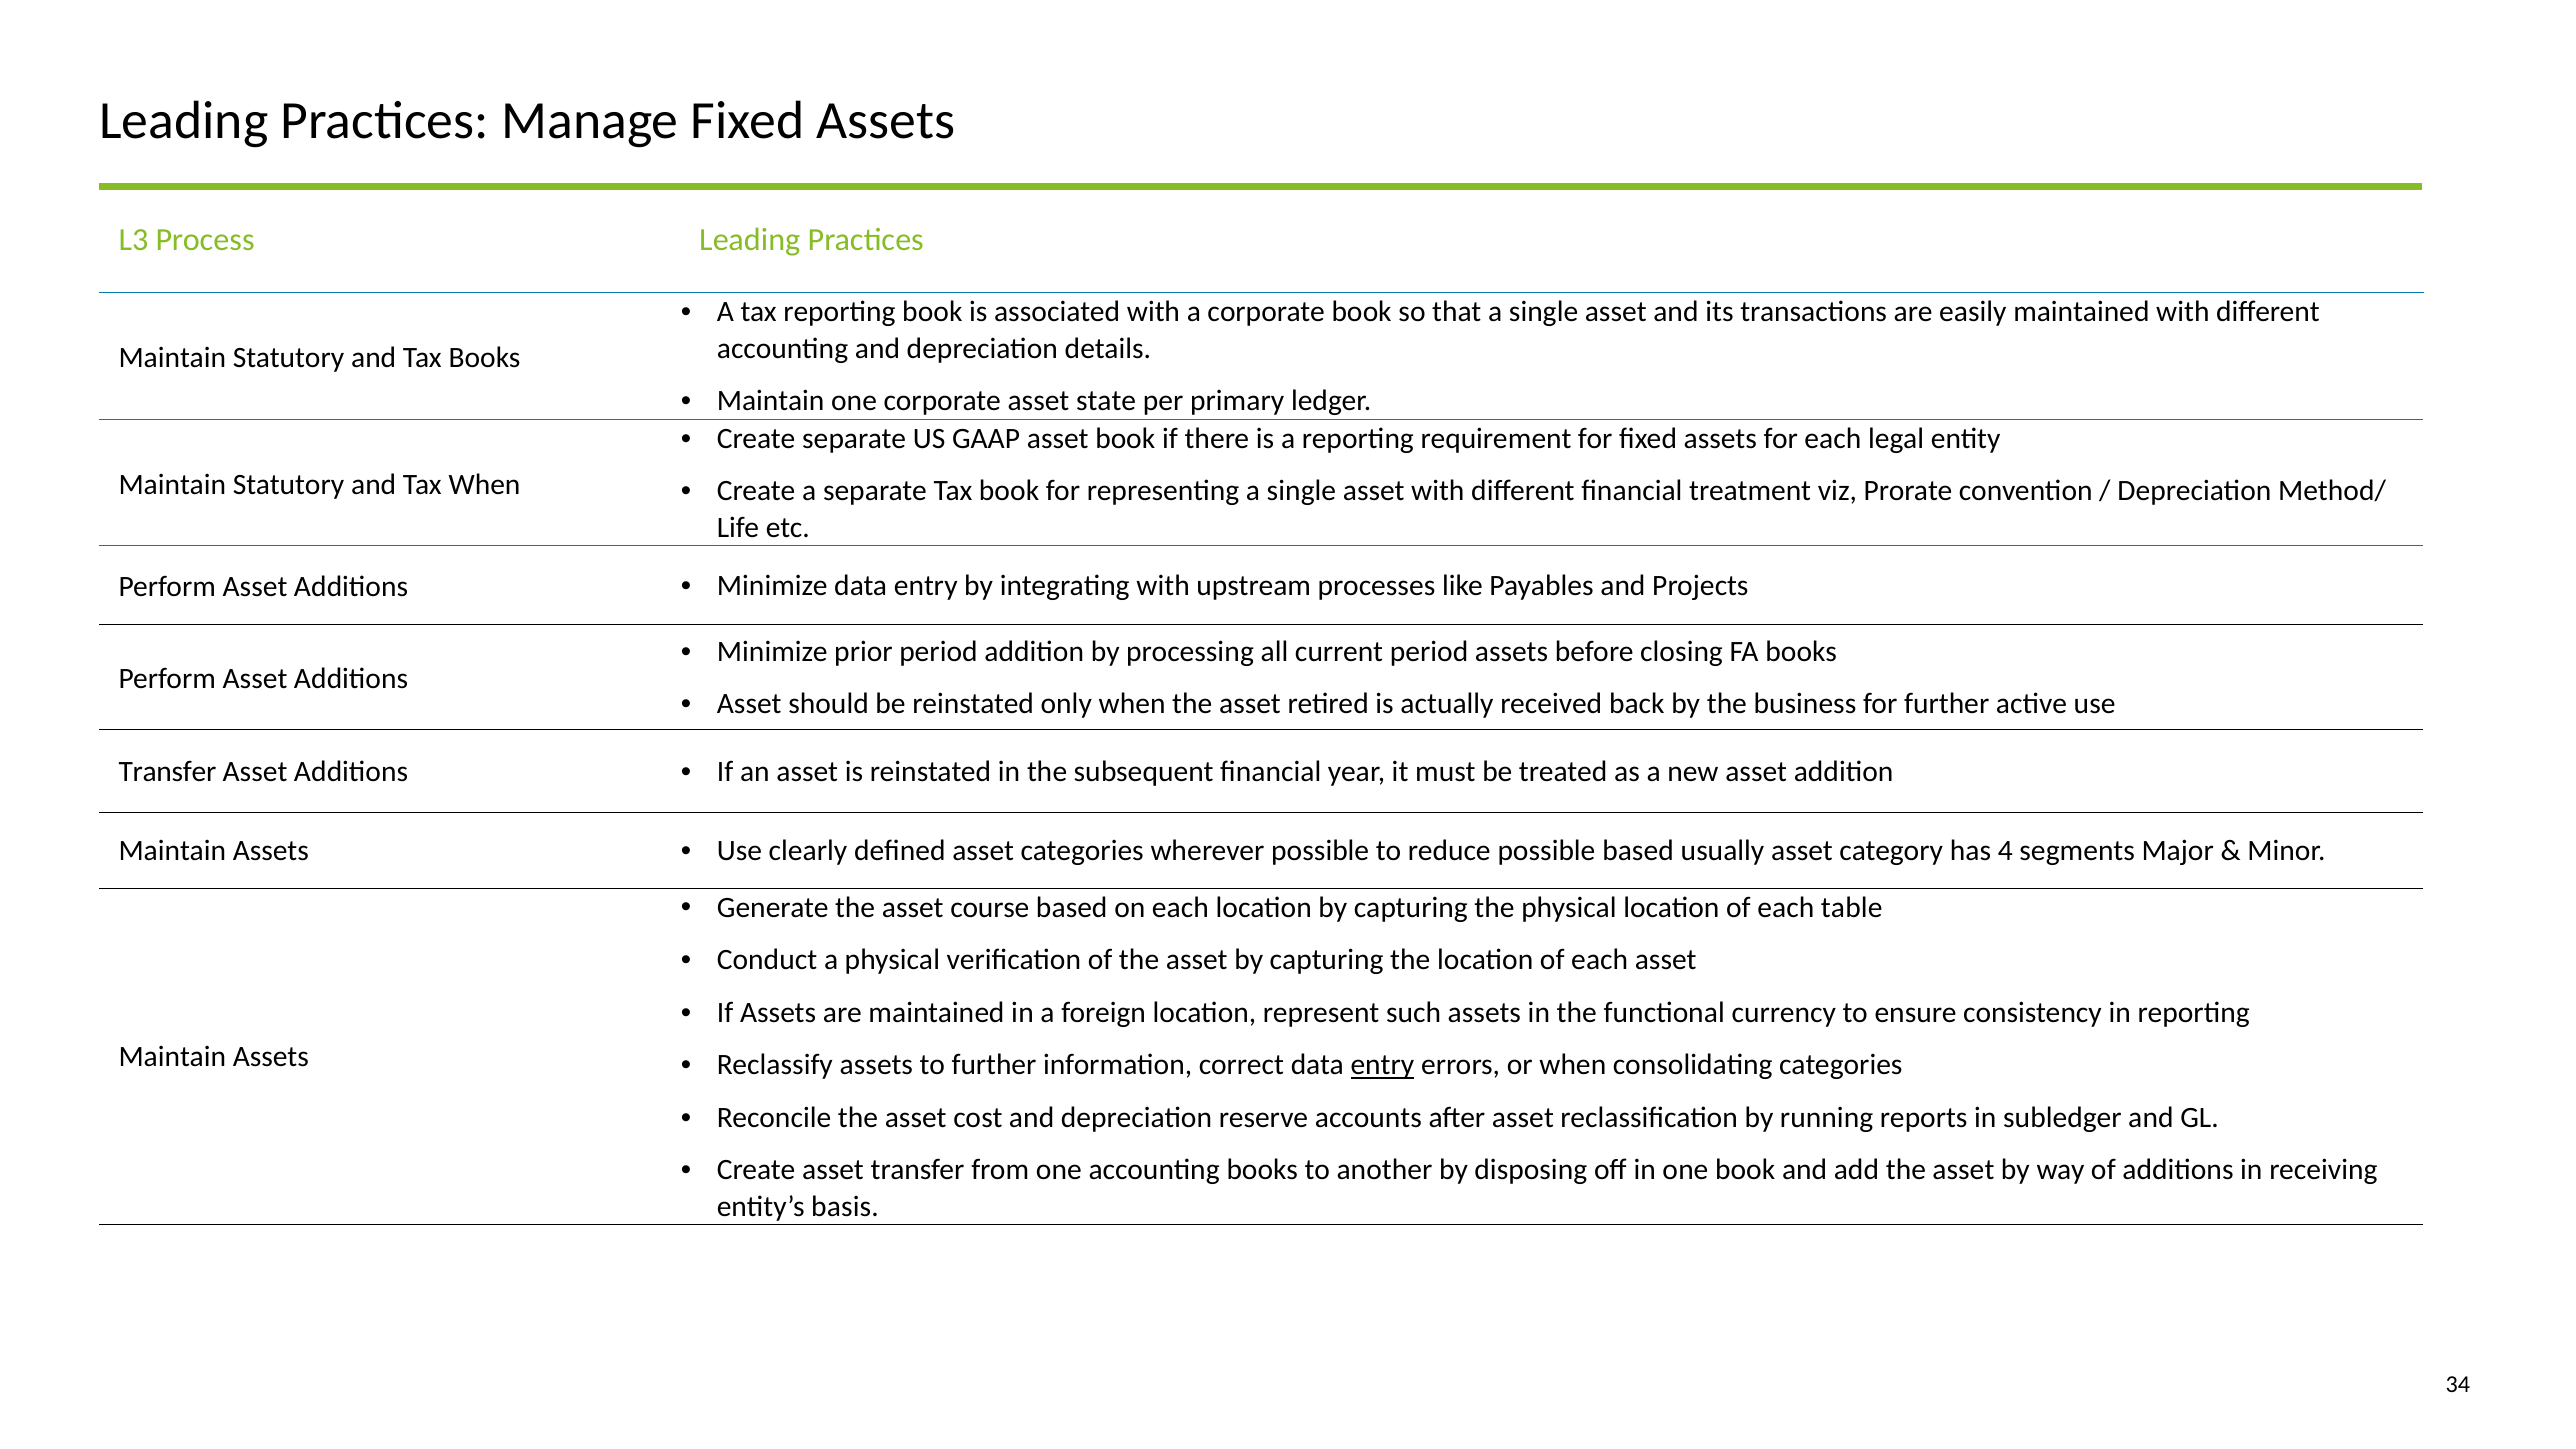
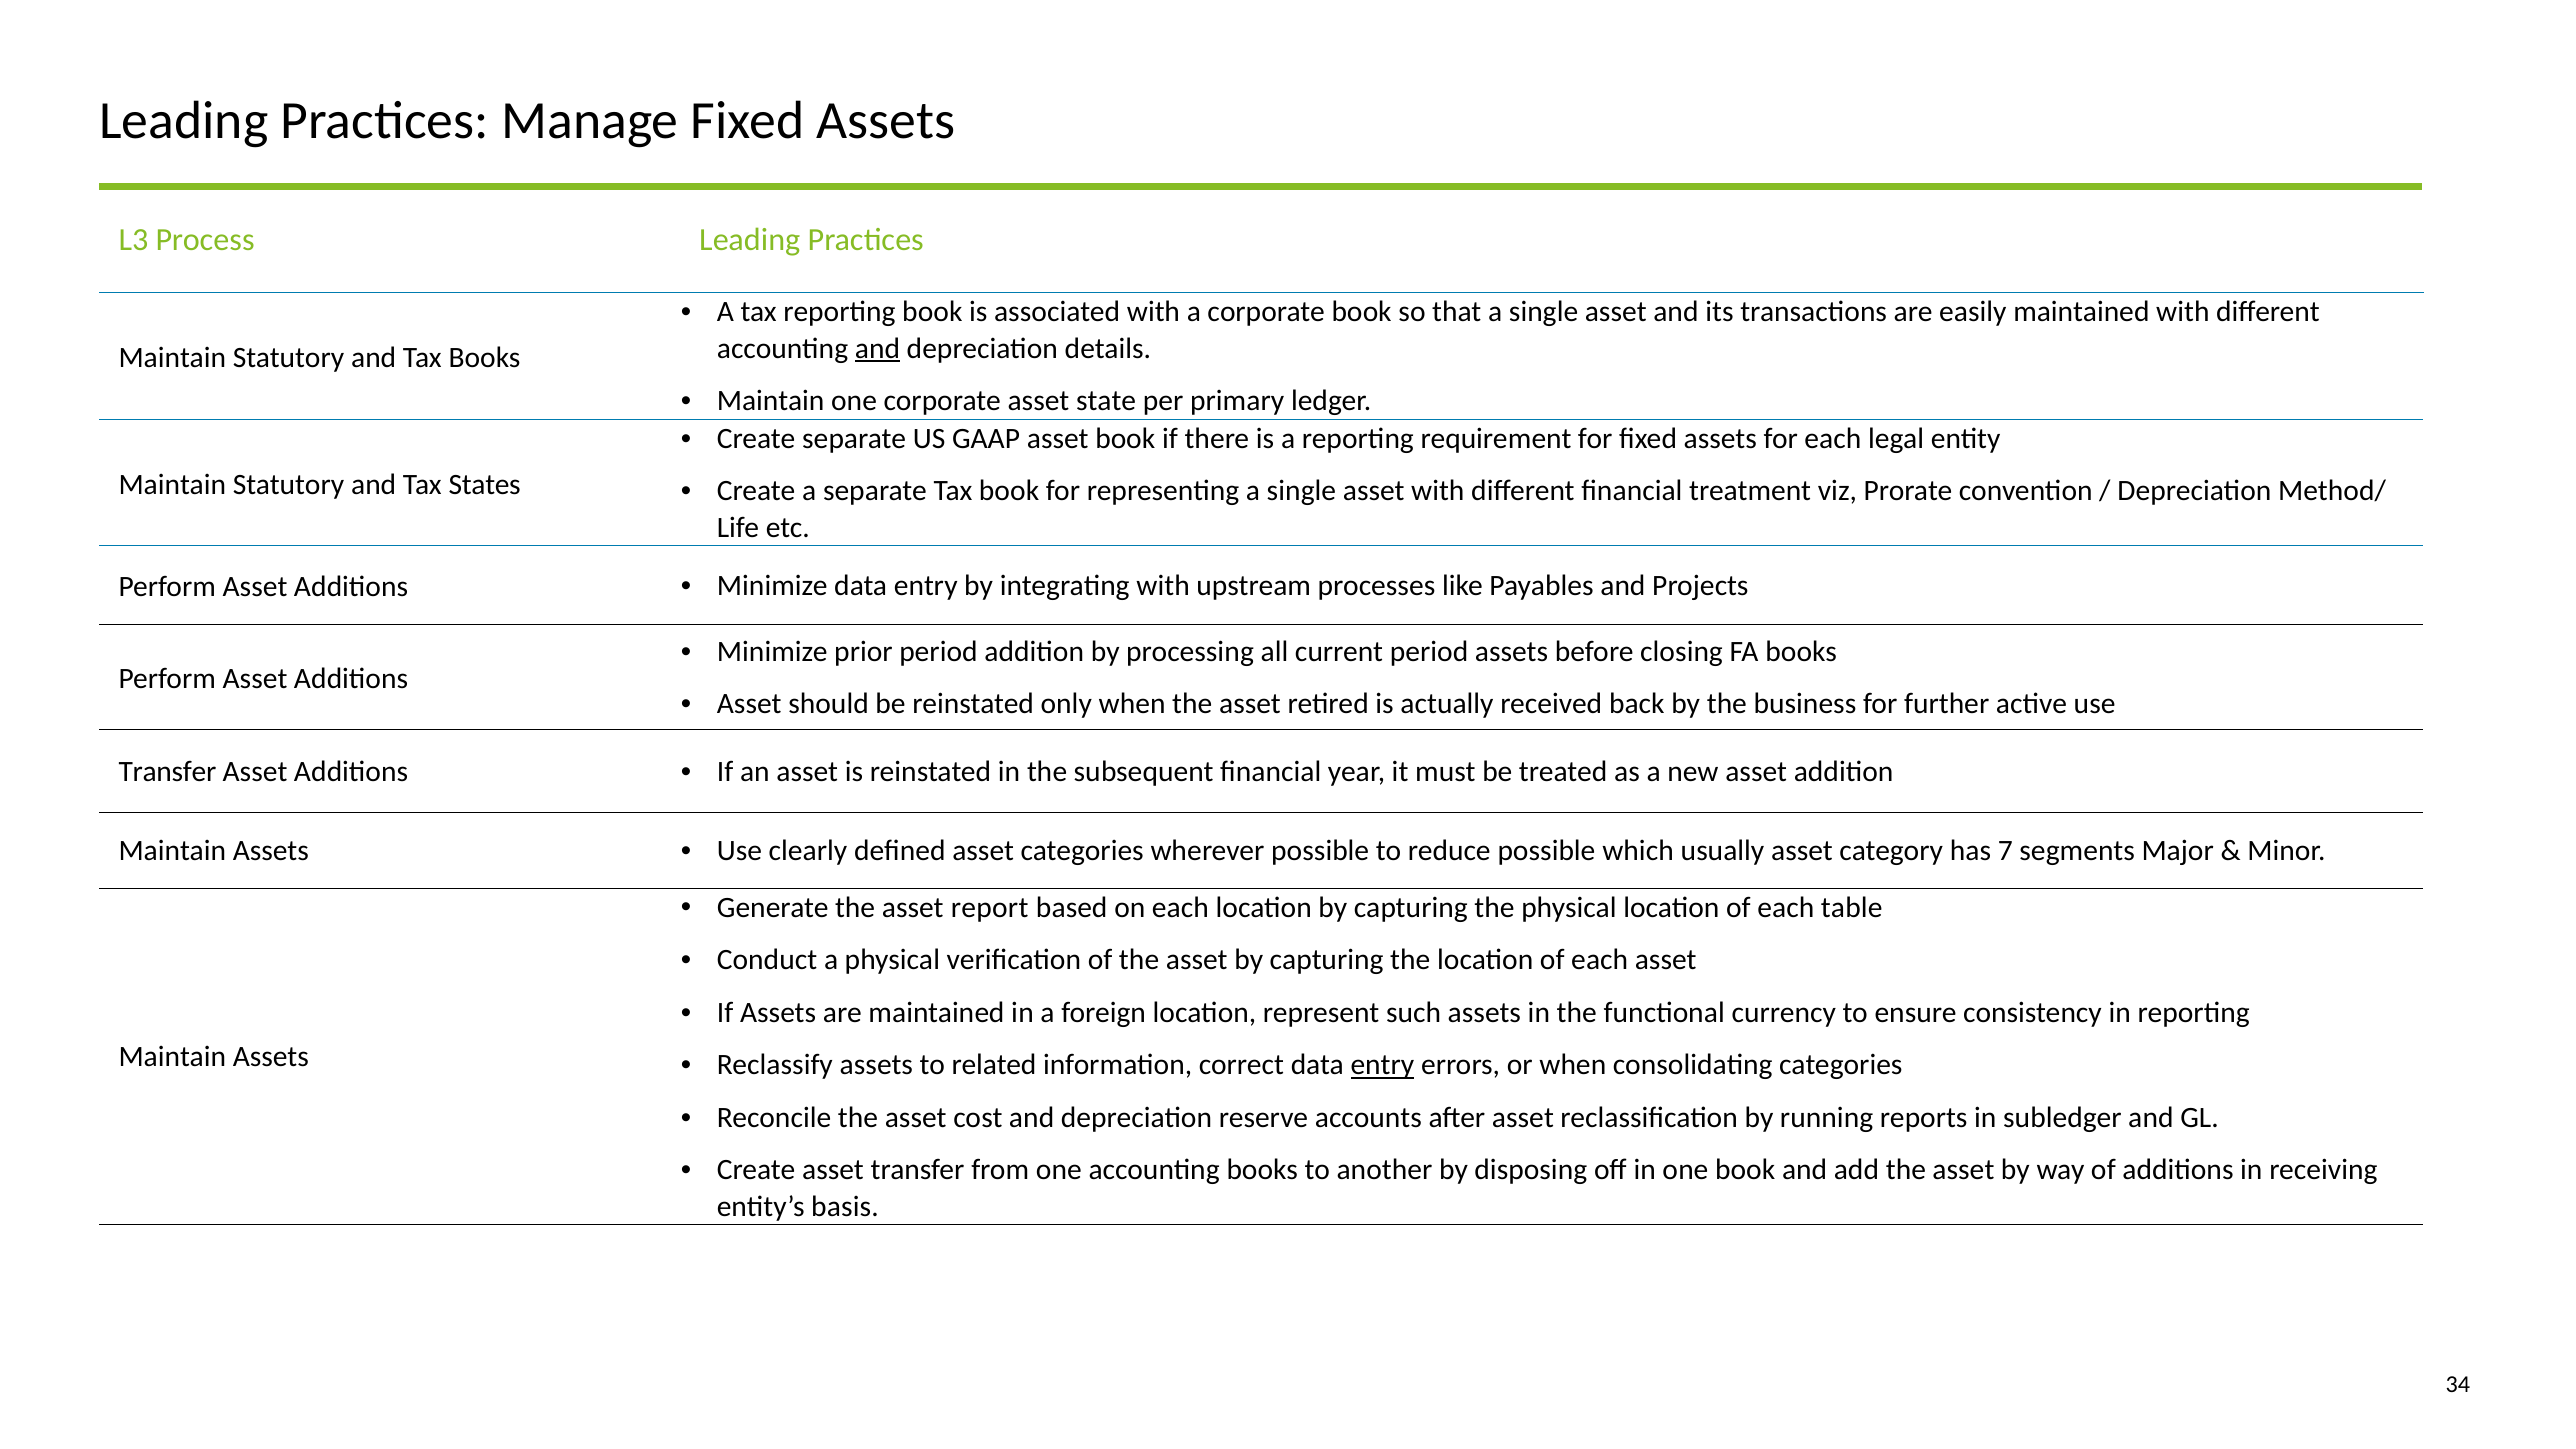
and at (877, 349) underline: none -> present
Tax When: When -> States
possible based: based -> which
4: 4 -> 7
course: course -> report
to further: further -> related
